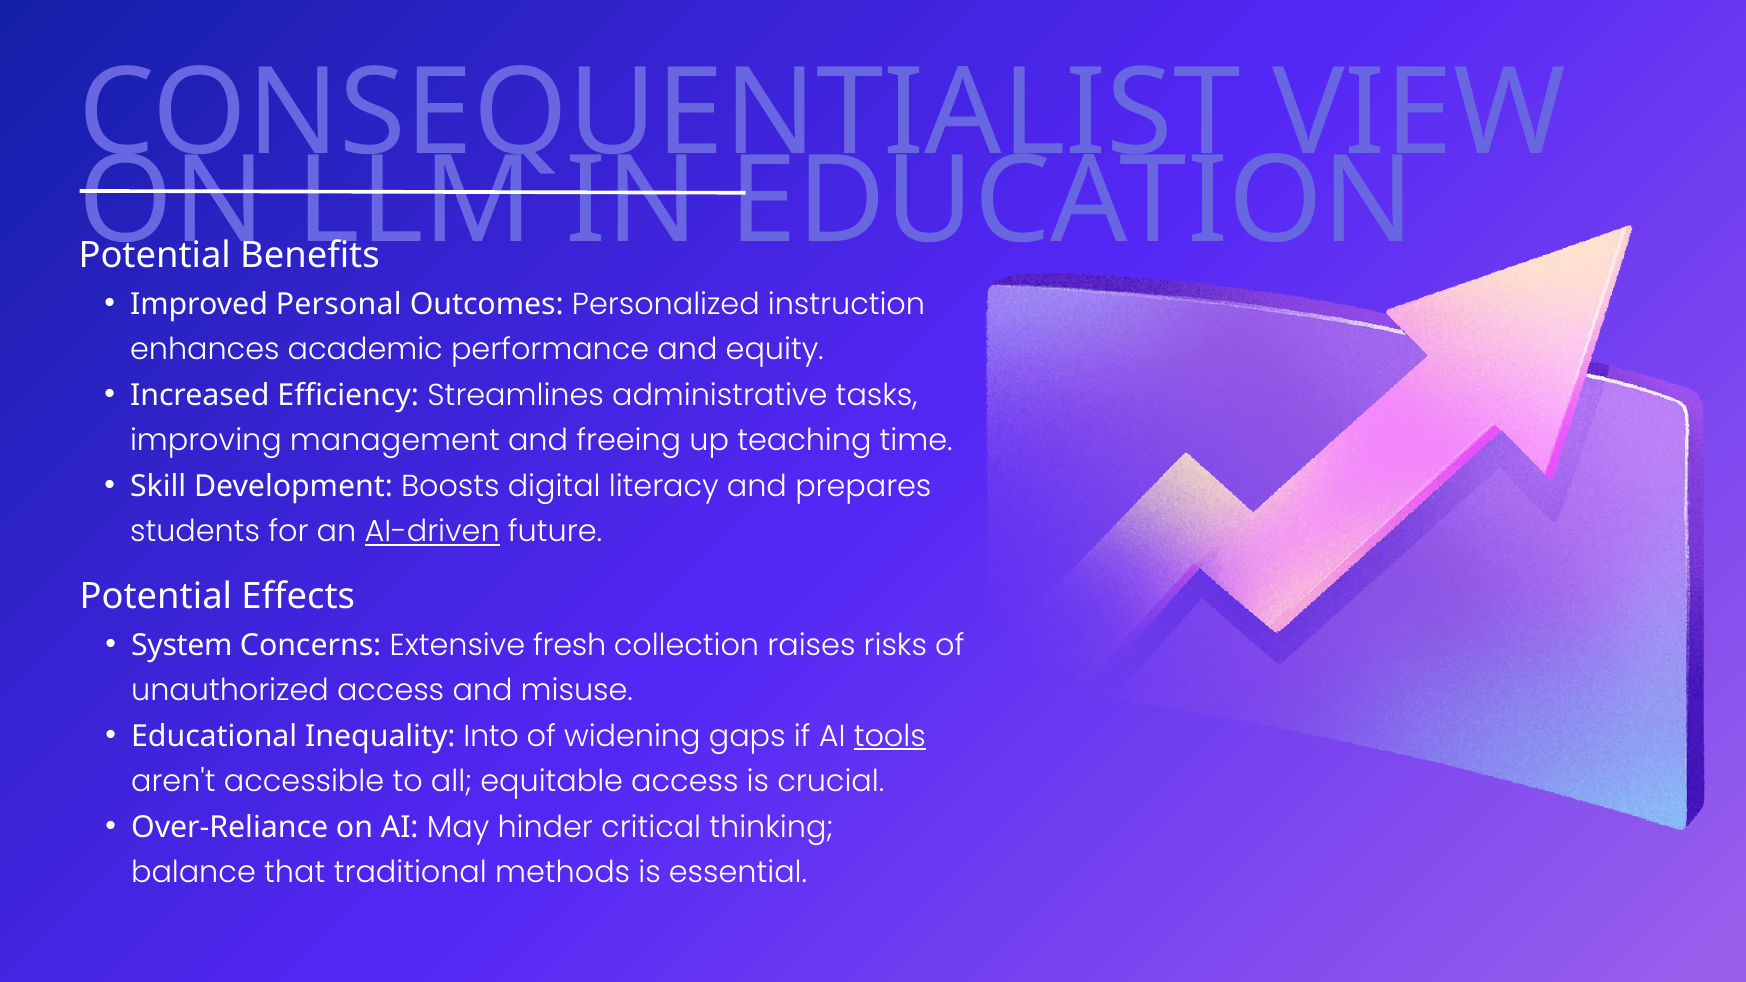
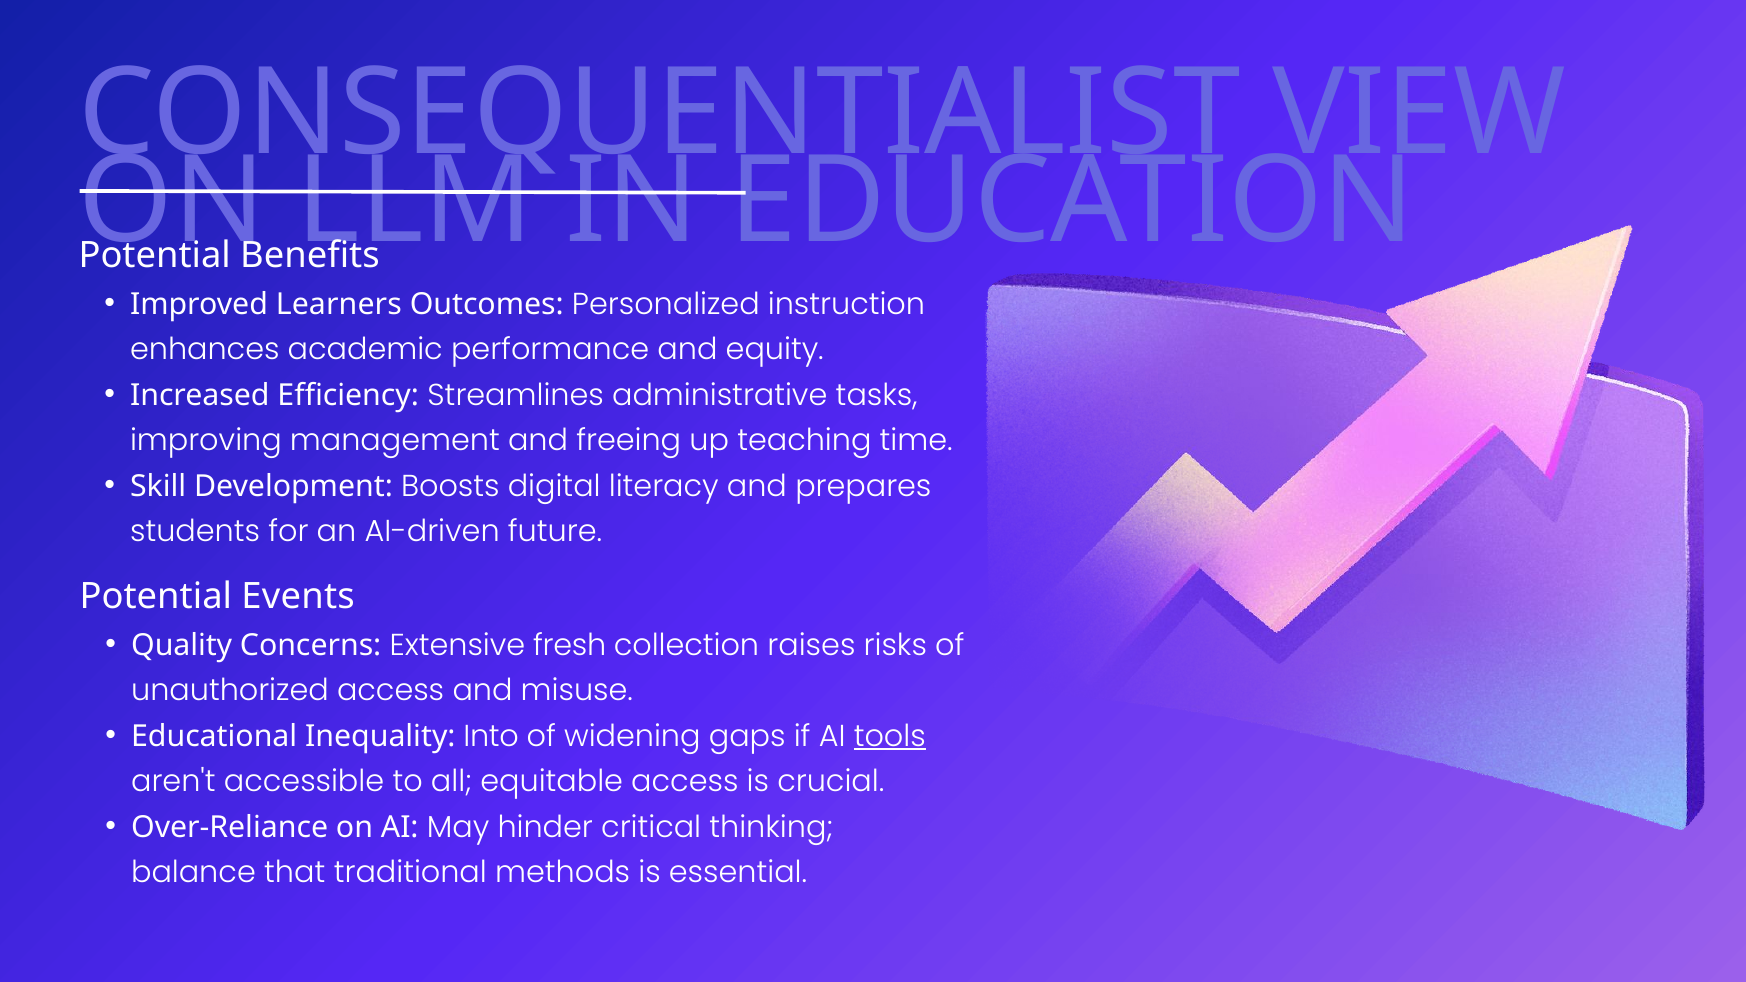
Personal: Personal -> Learners
AI-driven underline: present -> none
Effects: Effects -> Events
System: System -> Quality
